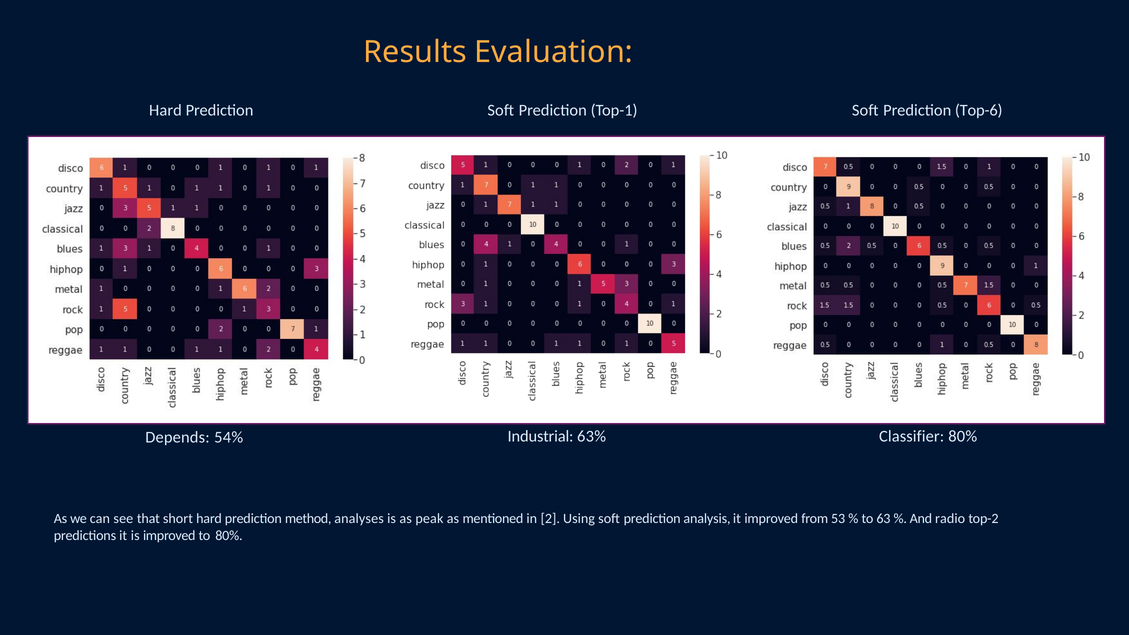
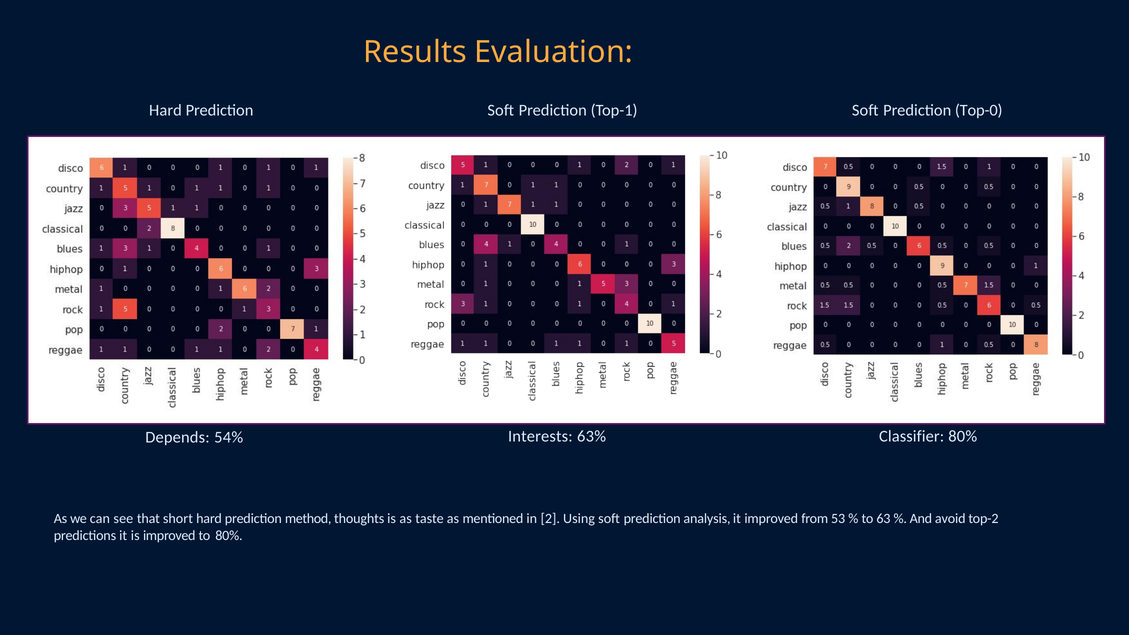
Top-6: Top-6 -> Top-0
Industrial: Industrial -> Interests
analyses: analyses -> thoughts
peak: peak -> taste
radio: radio -> avoid
